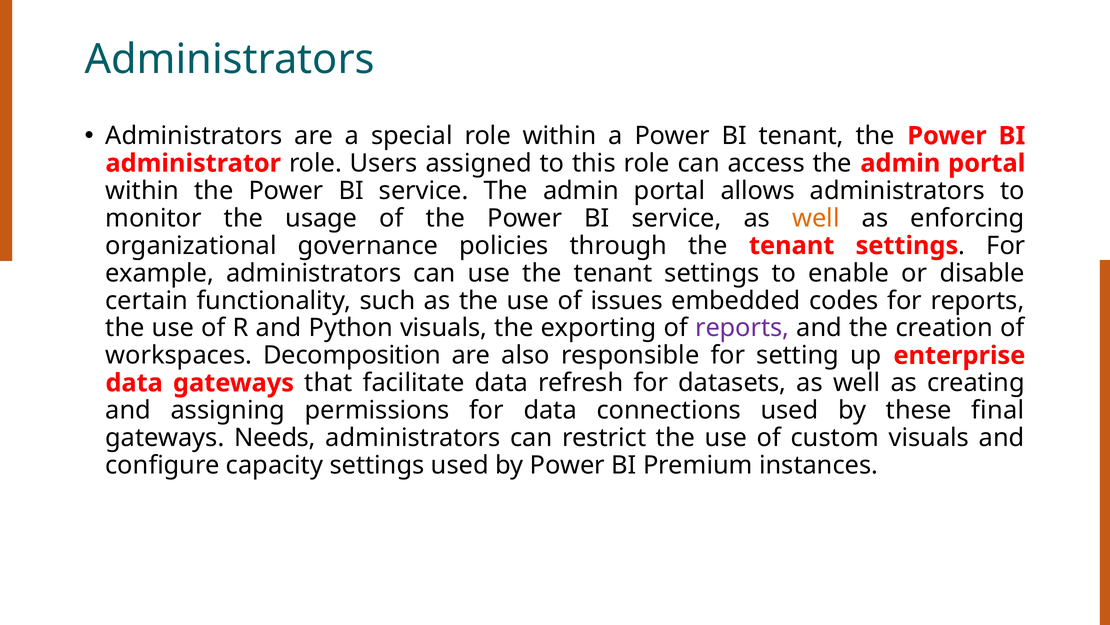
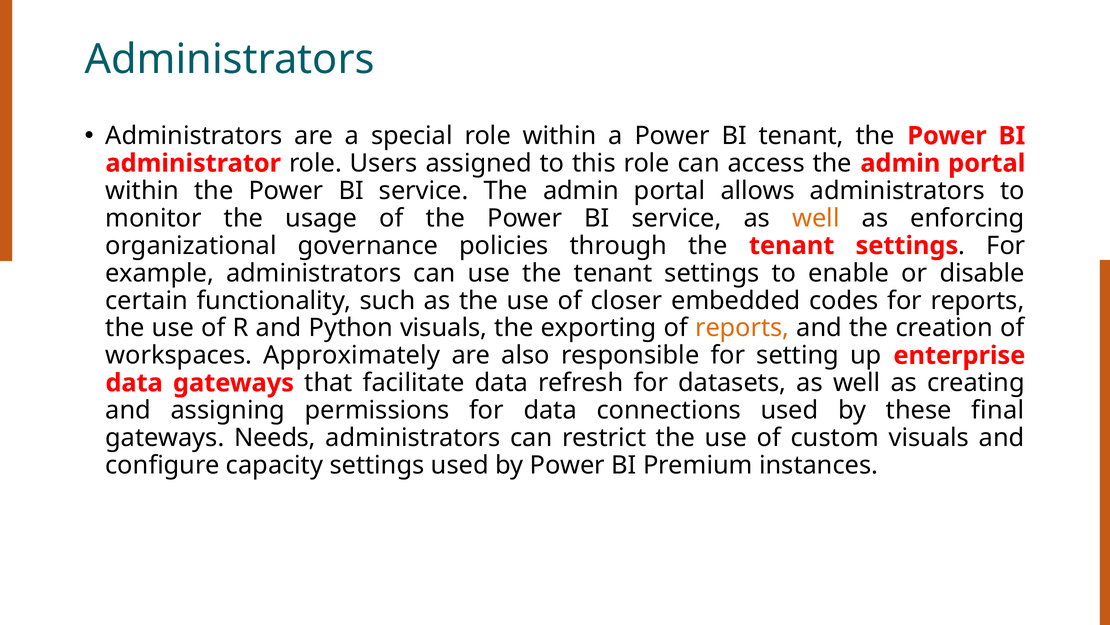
issues: issues -> closer
reports at (742, 328) colour: purple -> orange
Decomposition: Decomposition -> Approximately
